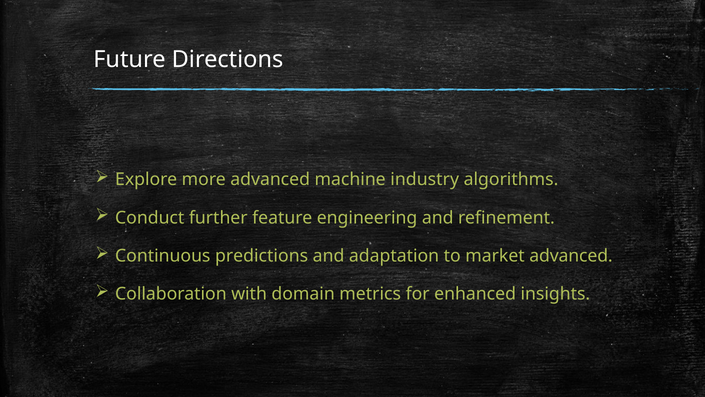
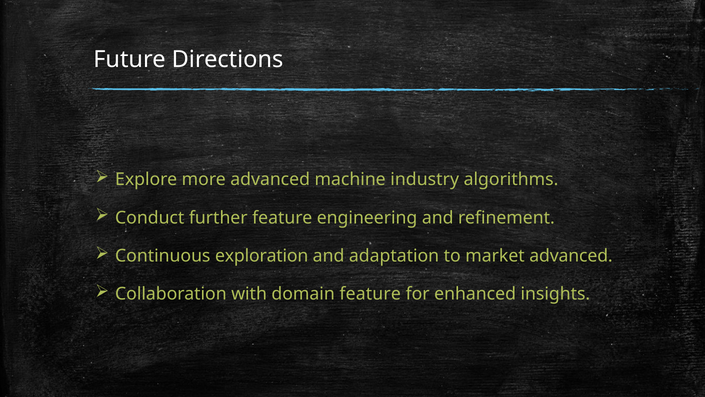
predictions: predictions -> exploration
domain metrics: metrics -> feature
